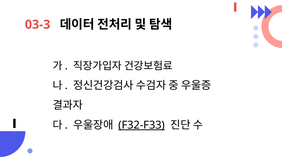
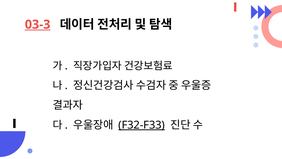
03-3 underline: none -> present
